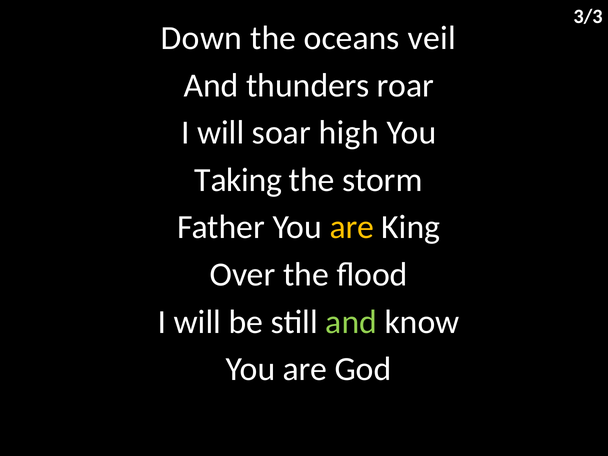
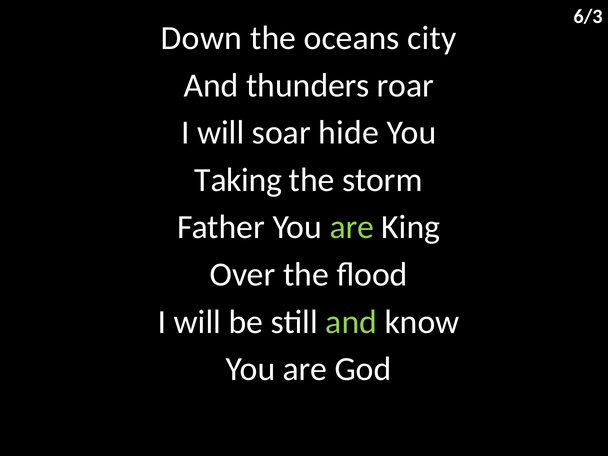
3/3: 3/3 -> 6/3
veil: veil -> city
high: high -> hide
are at (352, 227) colour: yellow -> light green
